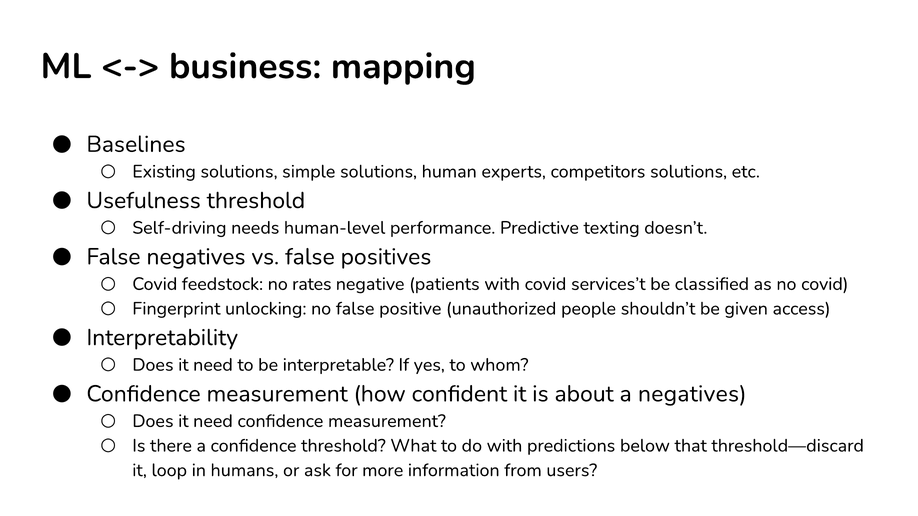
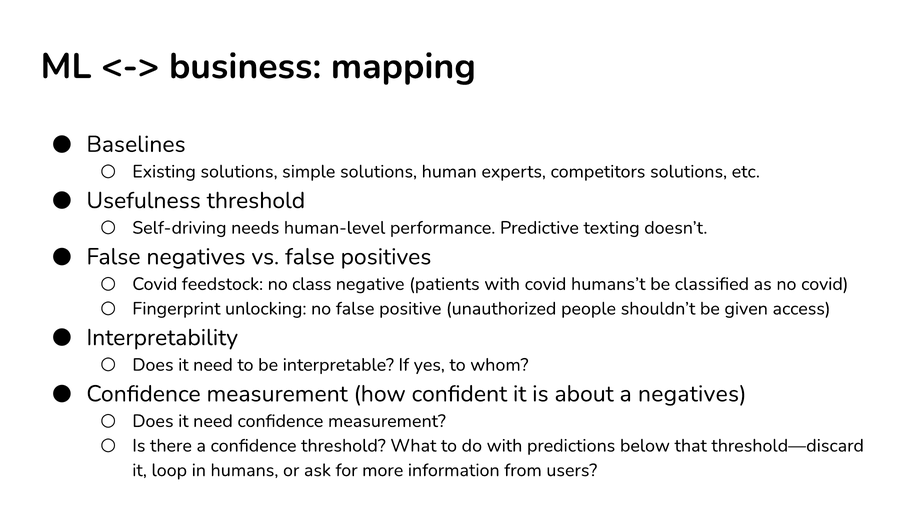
rates: rates -> class
services’t: services’t -> humans’t
